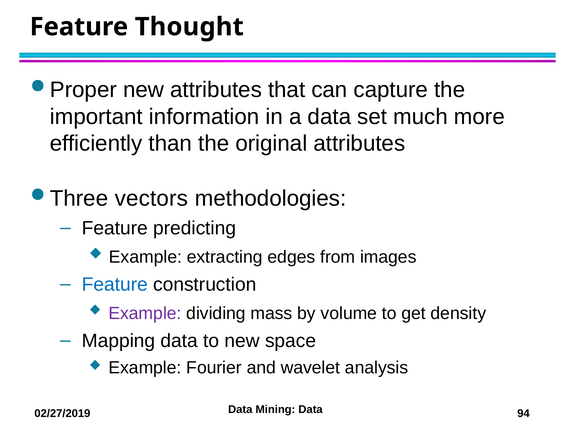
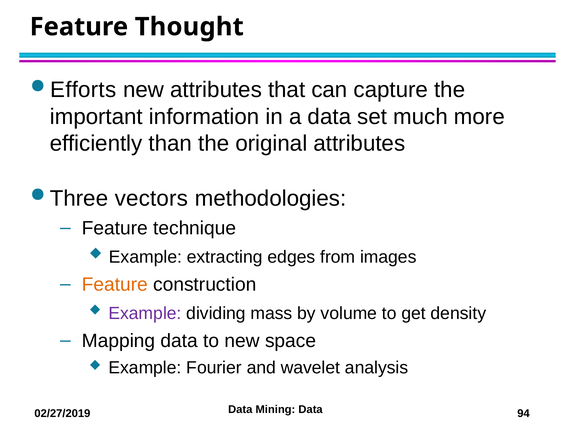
Proper: Proper -> Efforts
predicting: predicting -> technique
Feature at (115, 284) colour: blue -> orange
